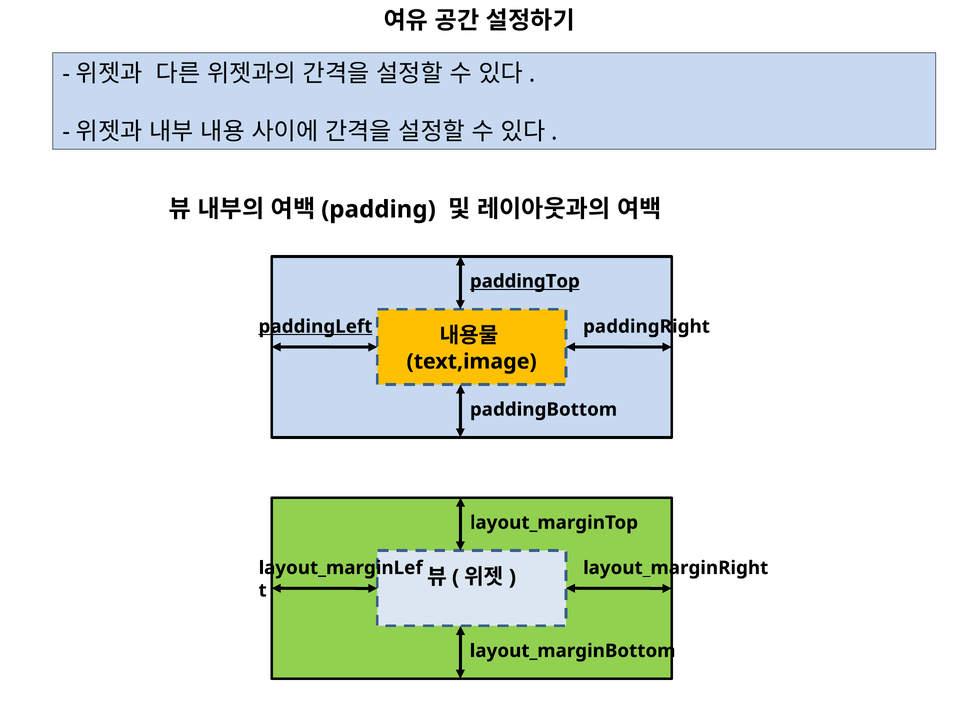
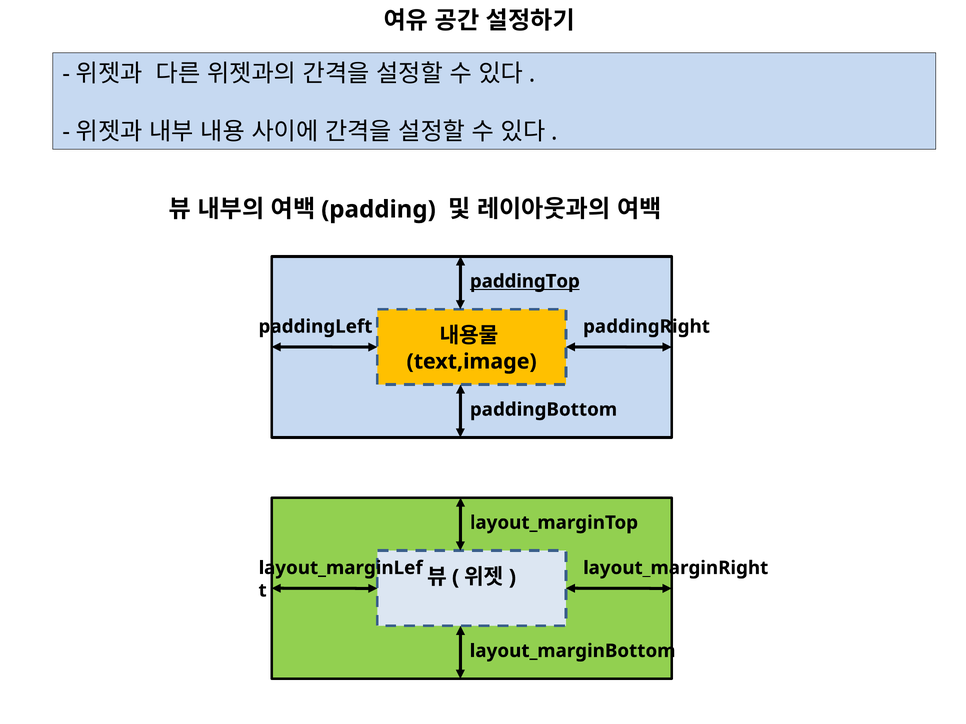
paddingLeft underline: present -> none
